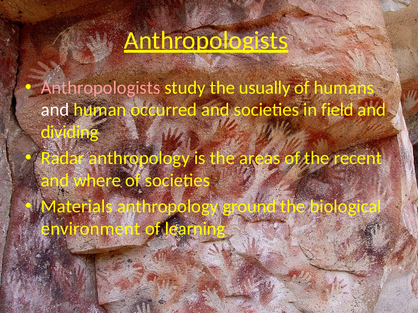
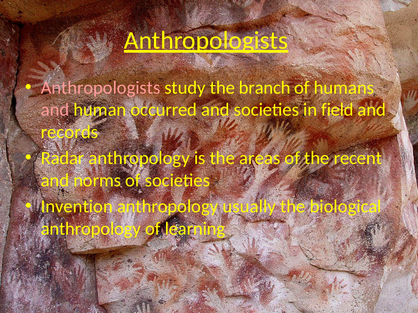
usually: usually -> branch
and at (55, 110) colour: white -> pink
dividing: dividing -> records
where: where -> norms
Materials: Materials -> Invention
ground: ground -> usually
environment at (91, 229): environment -> anthropology
